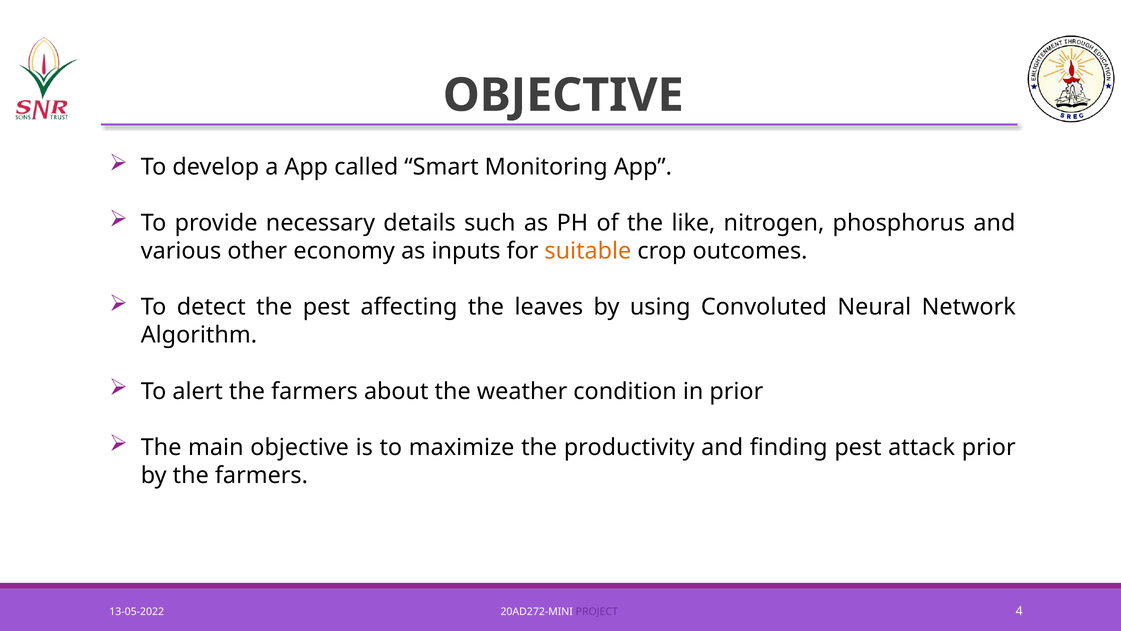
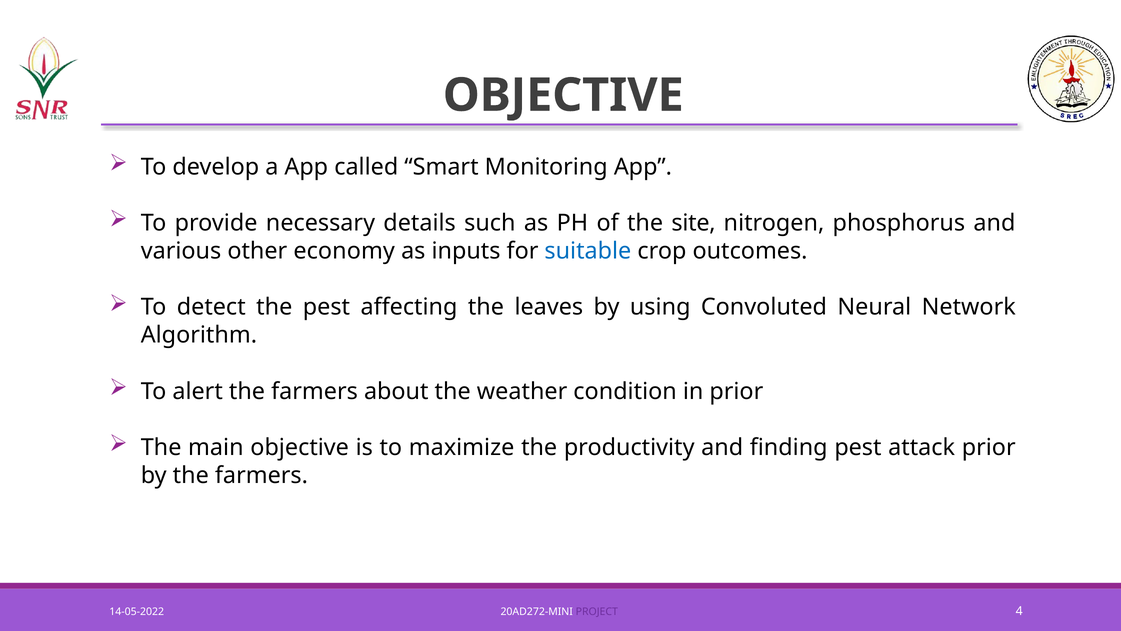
like: like -> site
suitable colour: orange -> blue
13-05-2022: 13-05-2022 -> 14-05-2022
